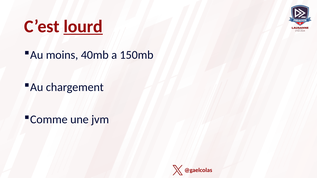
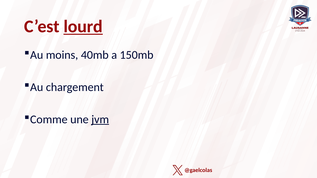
jvm underline: none -> present
